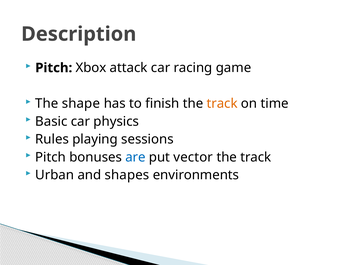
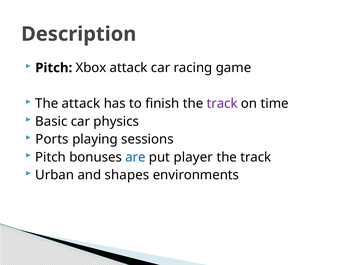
The shape: shape -> attack
track at (222, 104) colour: orange -> purple
Rules: Rules -> Ports
vector: vector -> player
